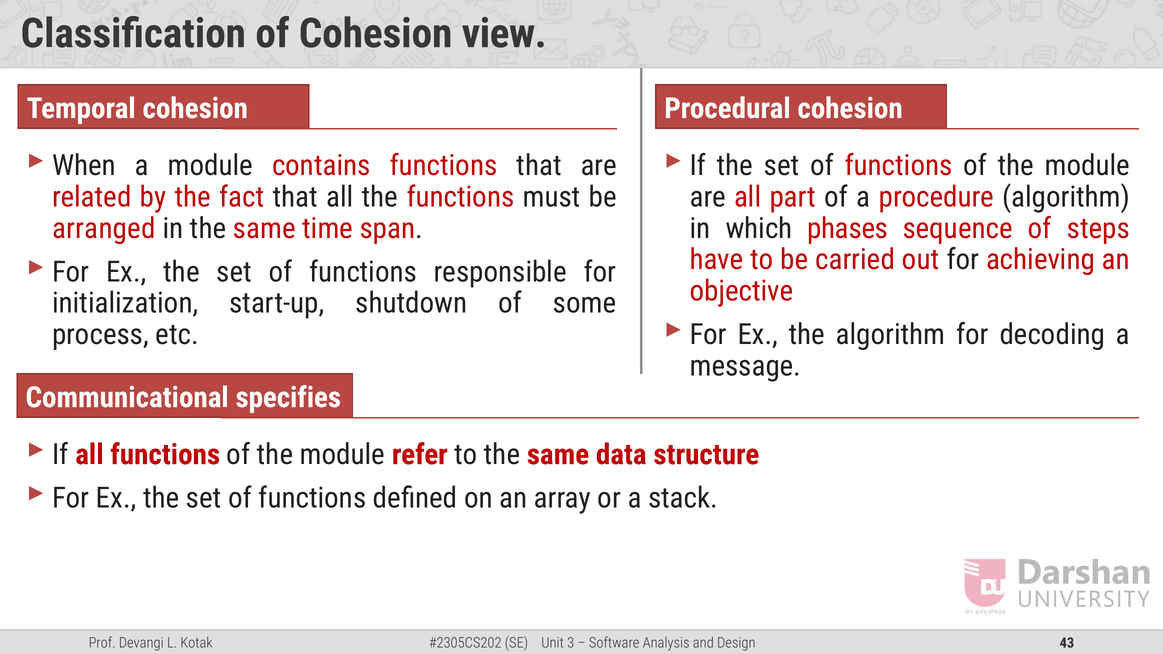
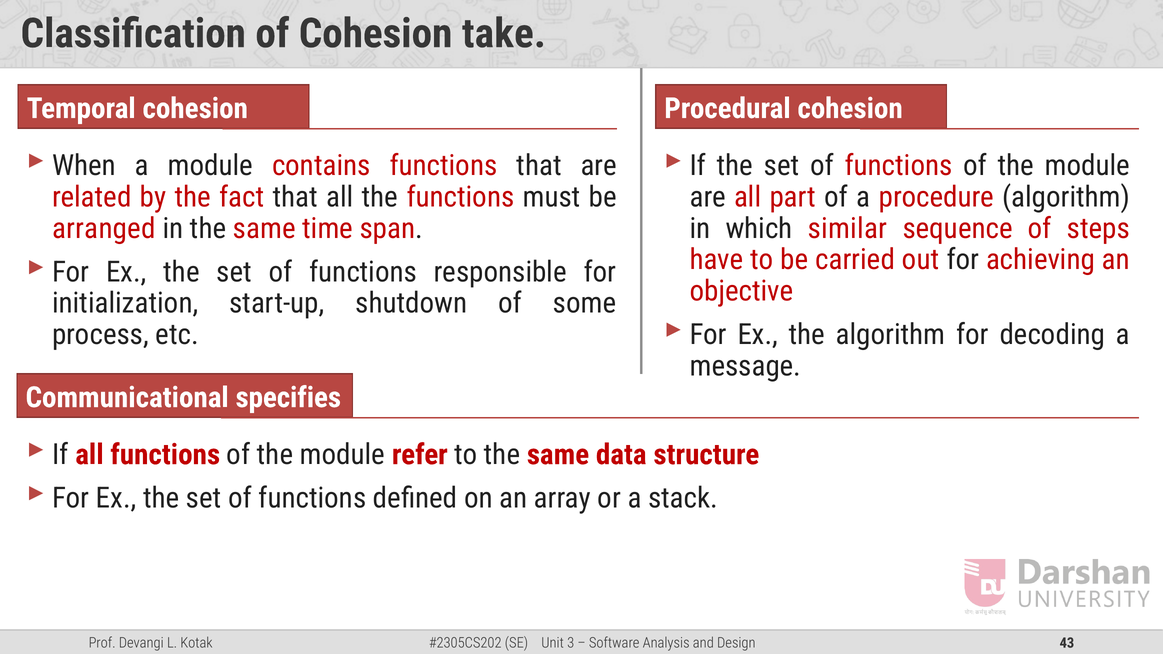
view: view -> take
phases: phases -> similar
